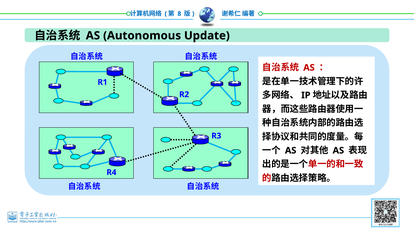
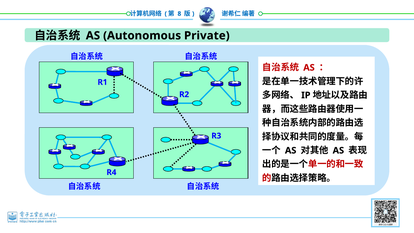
Update: Update -> Private
